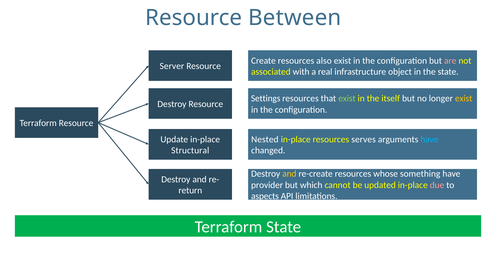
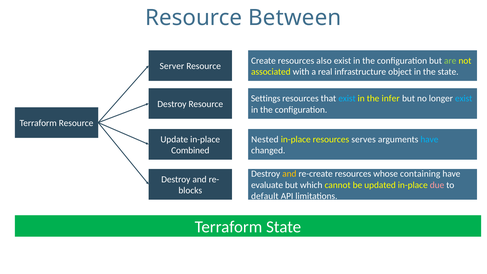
are colour: pink -> light green
exist at (347, 99) colour: light green -> light blue
itself: itself -> infer
exist at (464, 99) colour: yellow -> light blue
Structural: Structural -> Combined
something: something -> containing
provider: provider -> evaluate
return: return -> blocks
aspects: aspects -> default
